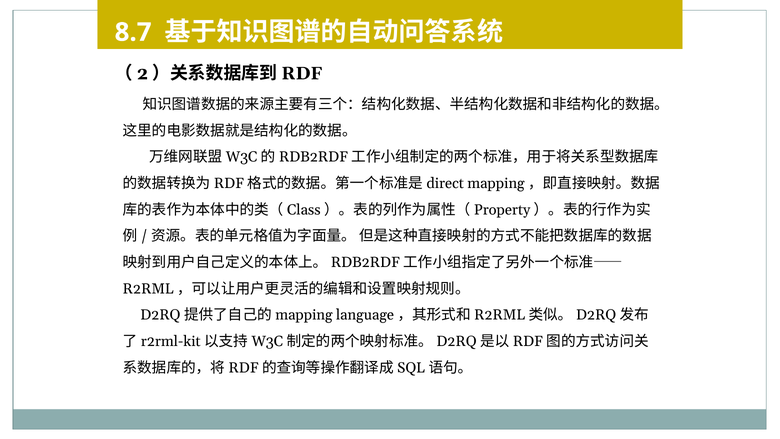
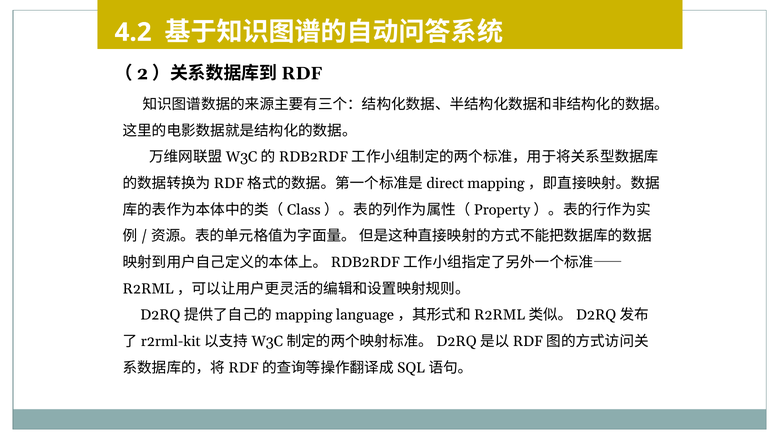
8.7: 8.7 -> 4.2
